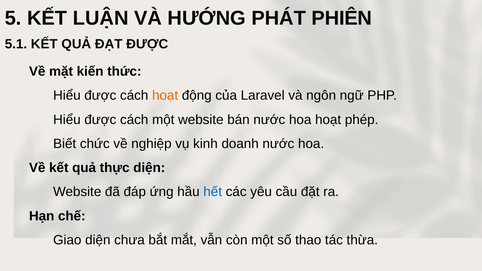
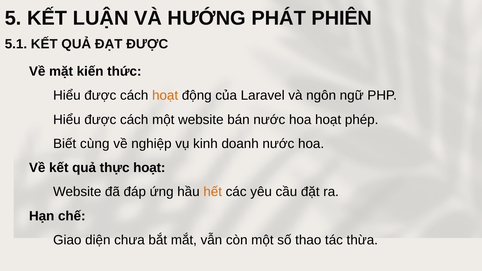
chức: chức -> cùng
thực diện: diện -> hoạt
hết colour: blue -> orange
